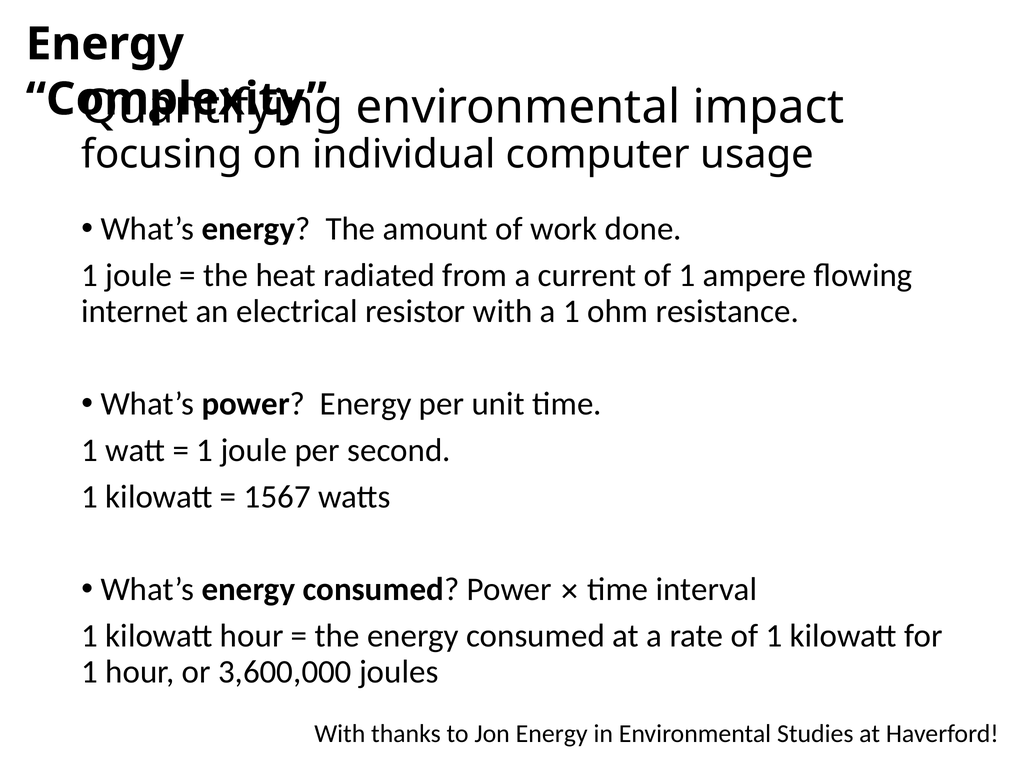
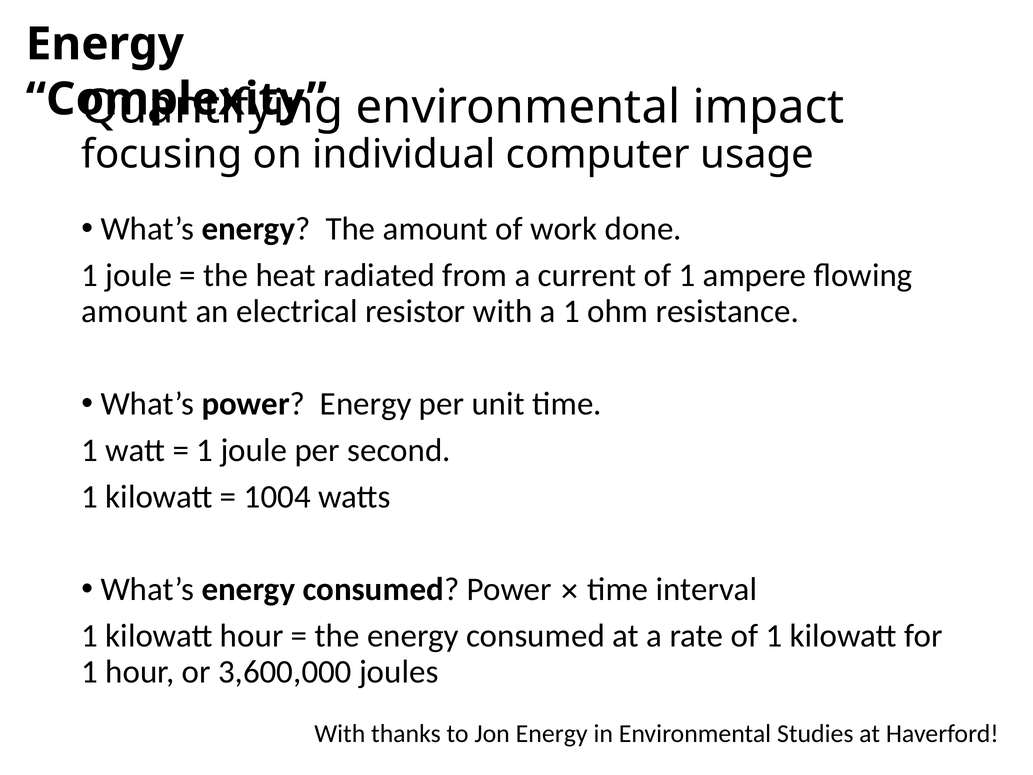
internet at (135, 311): internet -> amount
1567: 1567 -> 1004
